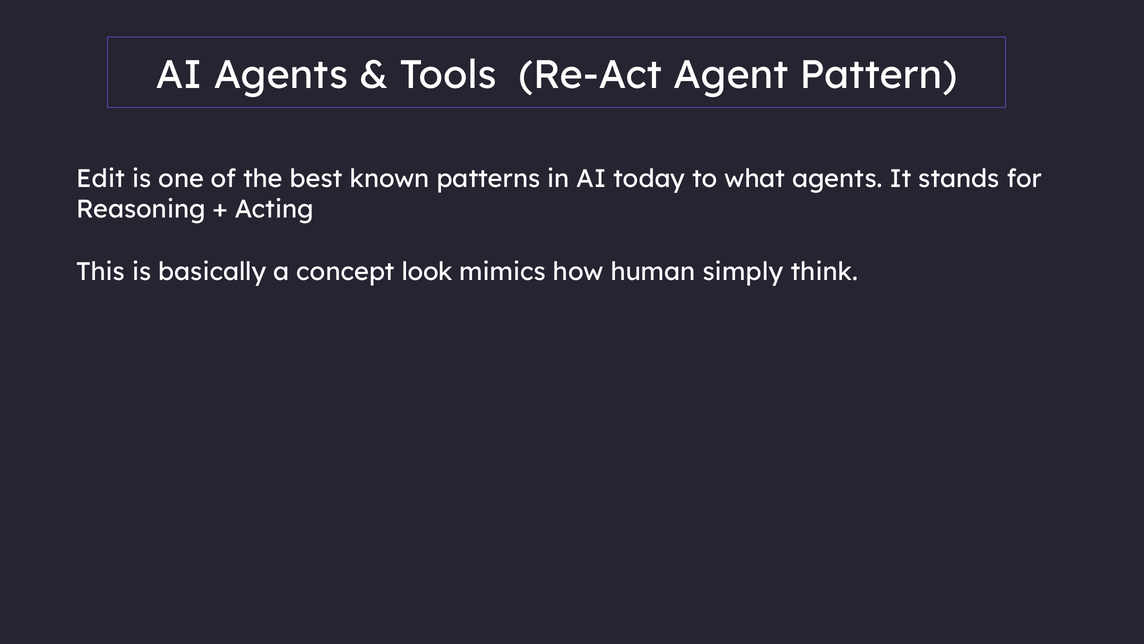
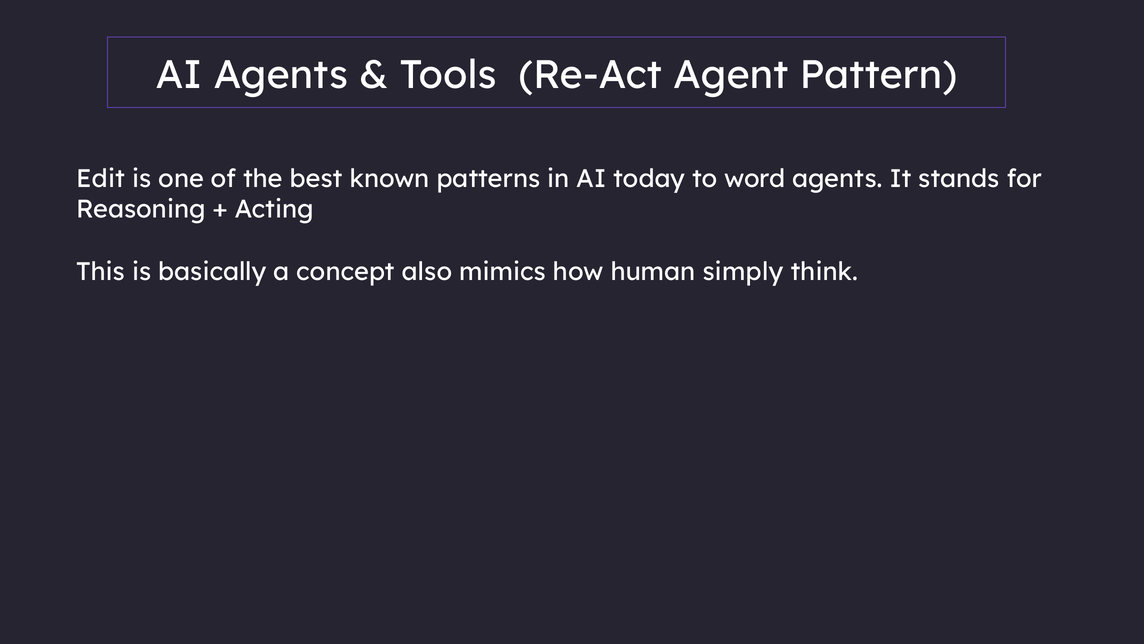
what: what -> word
look: look -> also
